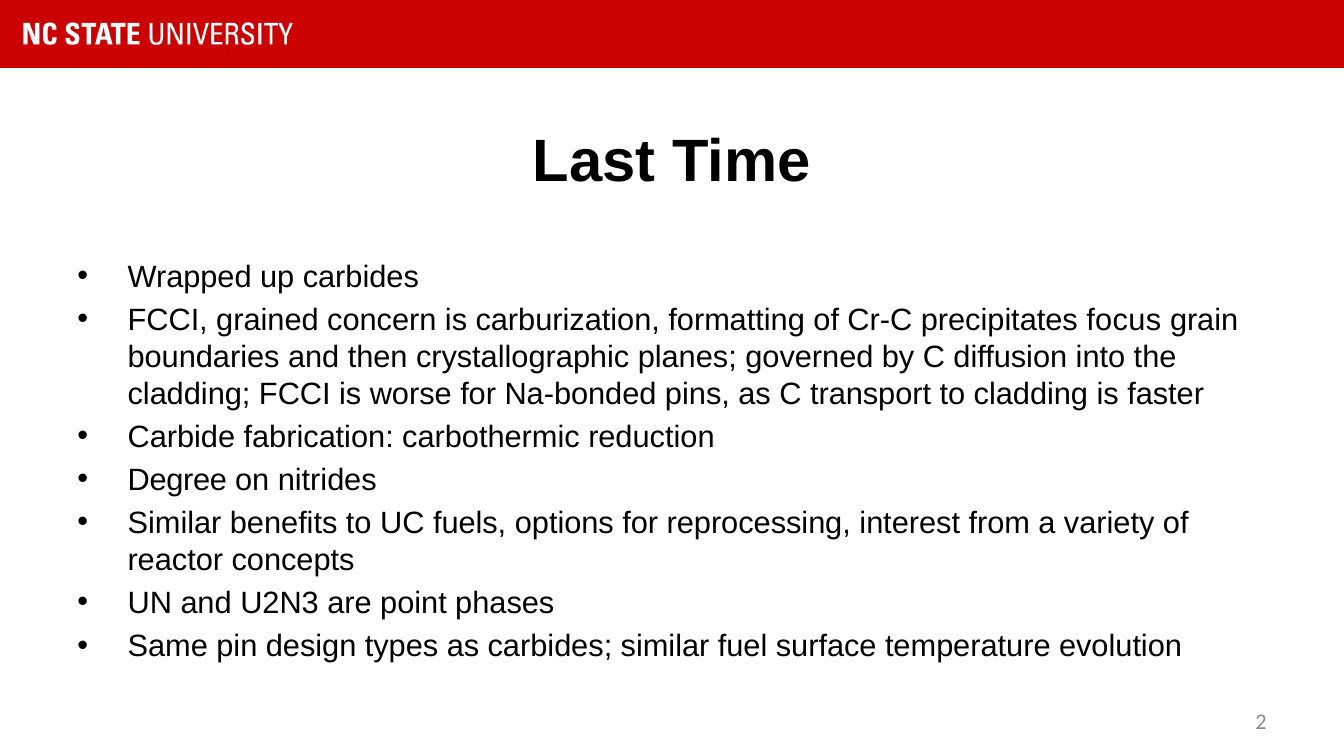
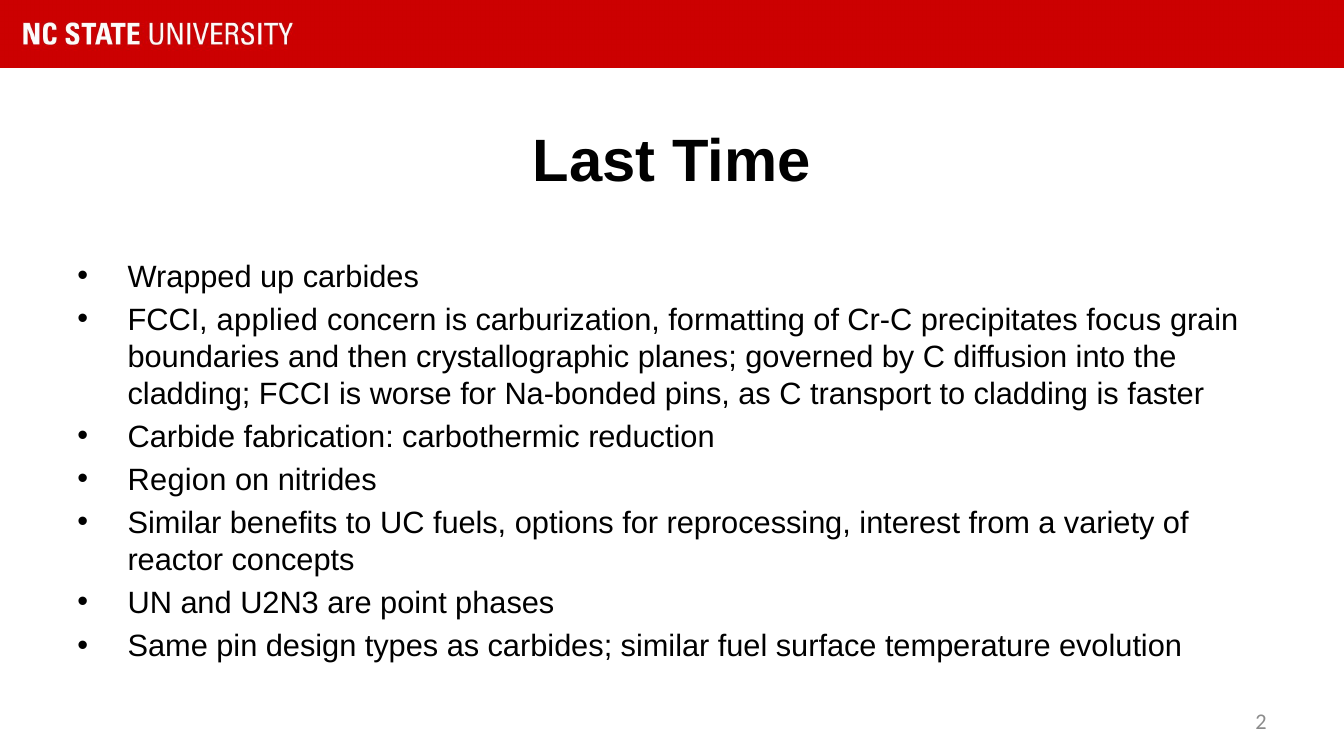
grained: grained -> applied
Degree: Degree -> Region
